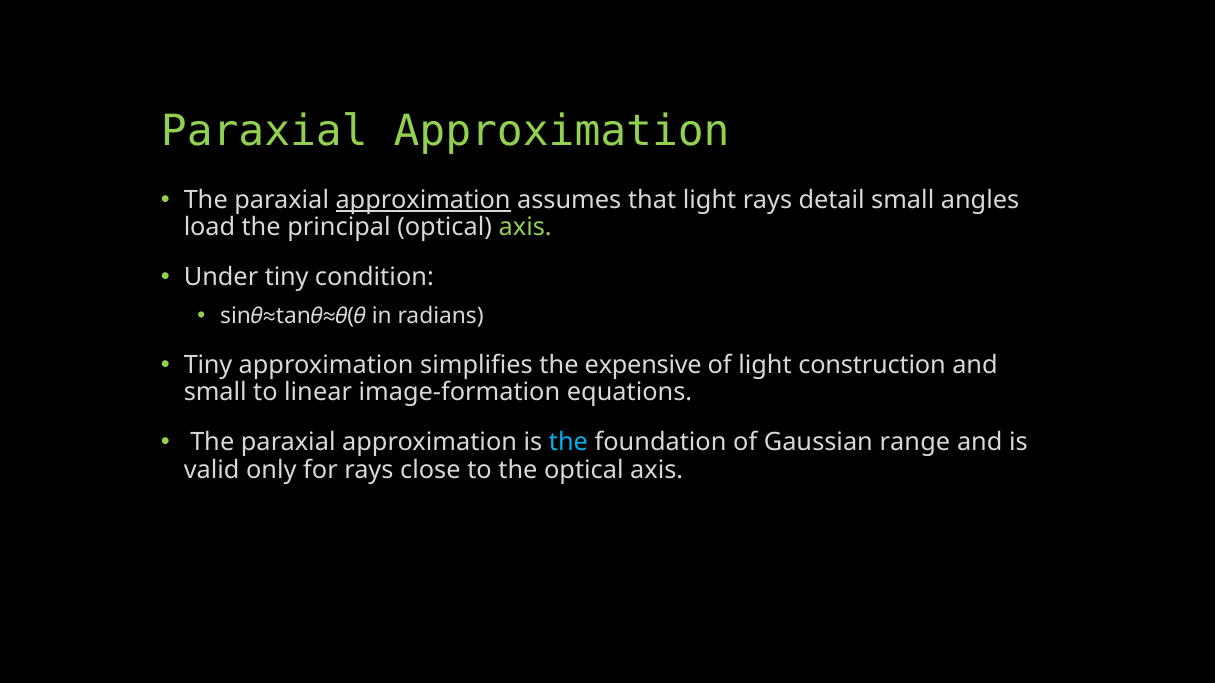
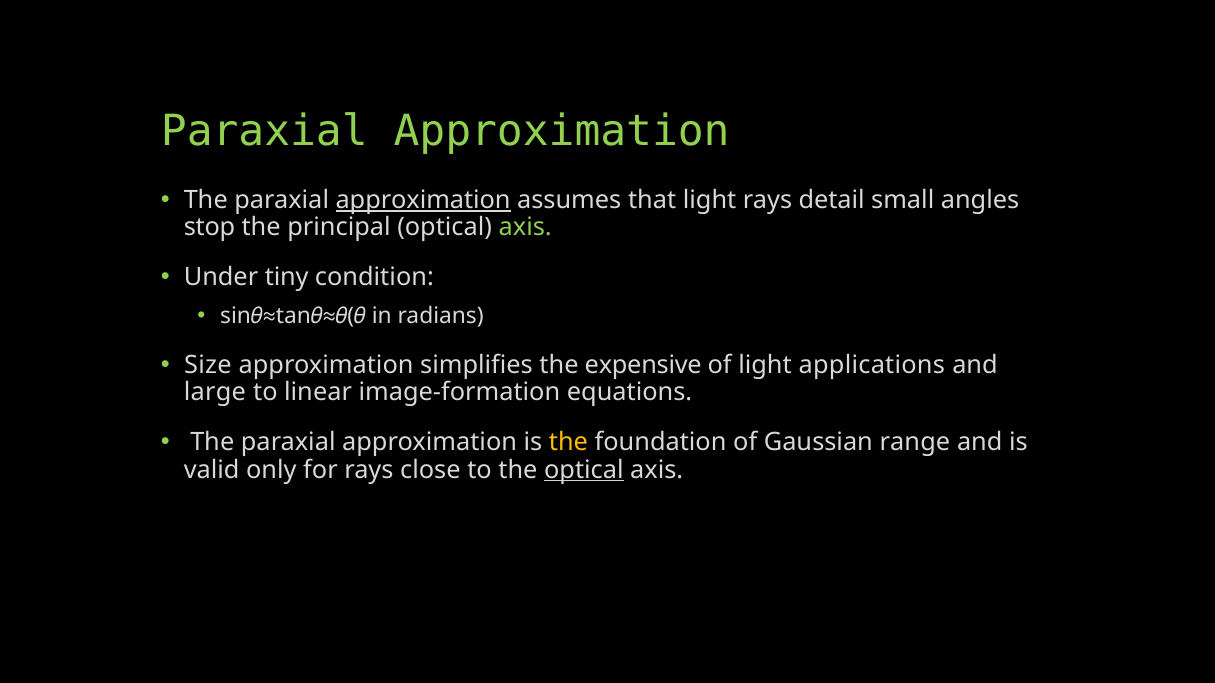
load: load -> stop
Tiny at (208, 365): Tiny -> Size
construction: construction -> applications
small at (215, 393): small -> large
the at (568, 443) colour: light blue -> yellow
optical at (584, 470) underline: none -> present
